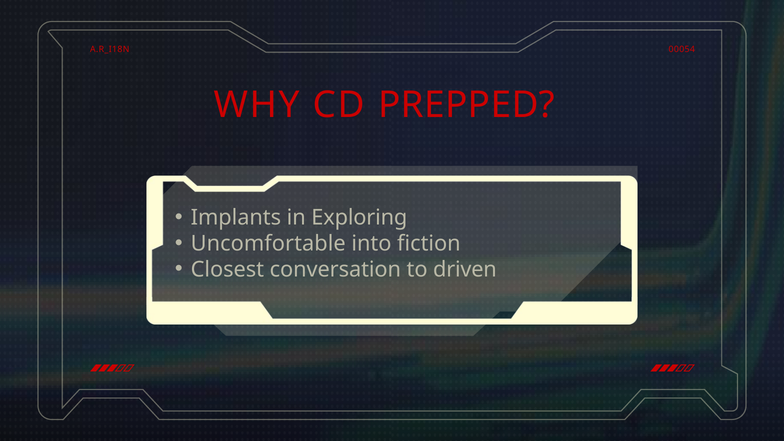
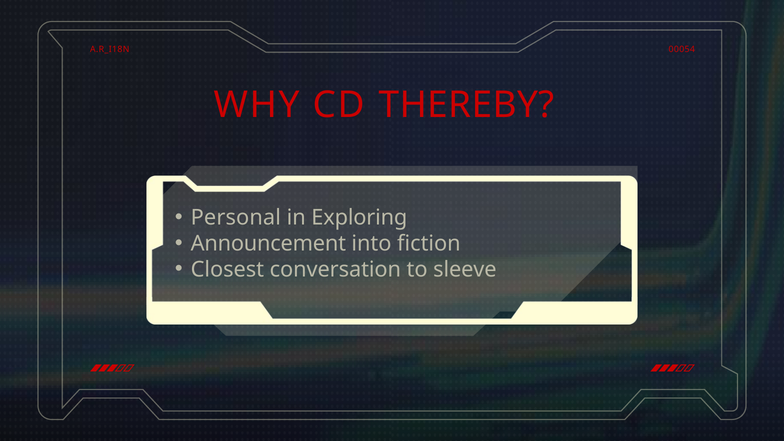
PREPPED: PREPPED -> THEREBY
Implants: Implants -> Personal
Uncomfortable: Uncomfortable -> Announcement
driven: driven -> sleeve
